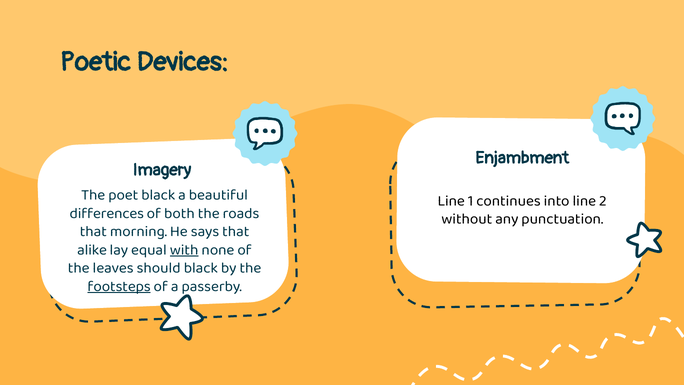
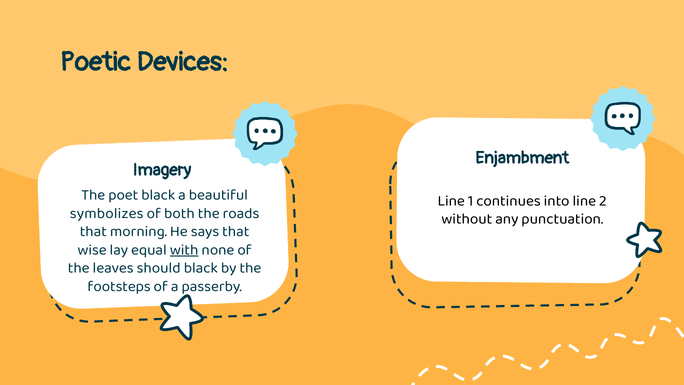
differences: differences -> symbolizes
alike: alike -> wise
footsteps underline: present -> none
